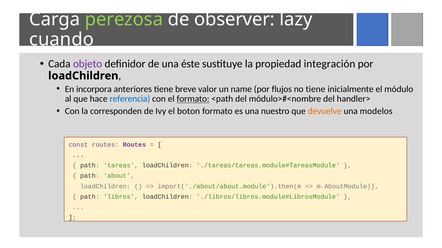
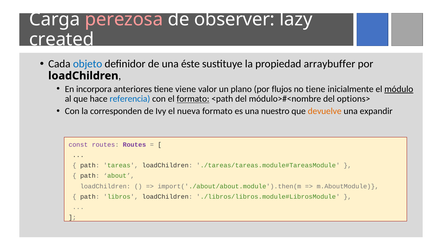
perezosa colour: light green -> pink
cuando: cuando -> created
objeto colour: purple -> blue
integración: integración -> arraybuffer
breve: breve -> viene
name: name -> plano
módulo underline: none -> present
handler>: handler> -> options>
boton: boton -> nueva
modelos: modelos -> expandir
